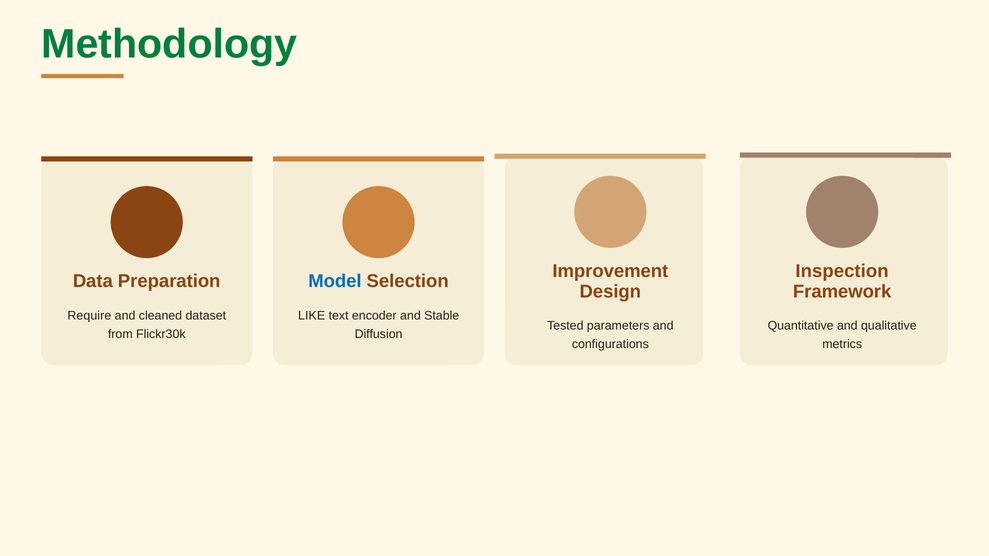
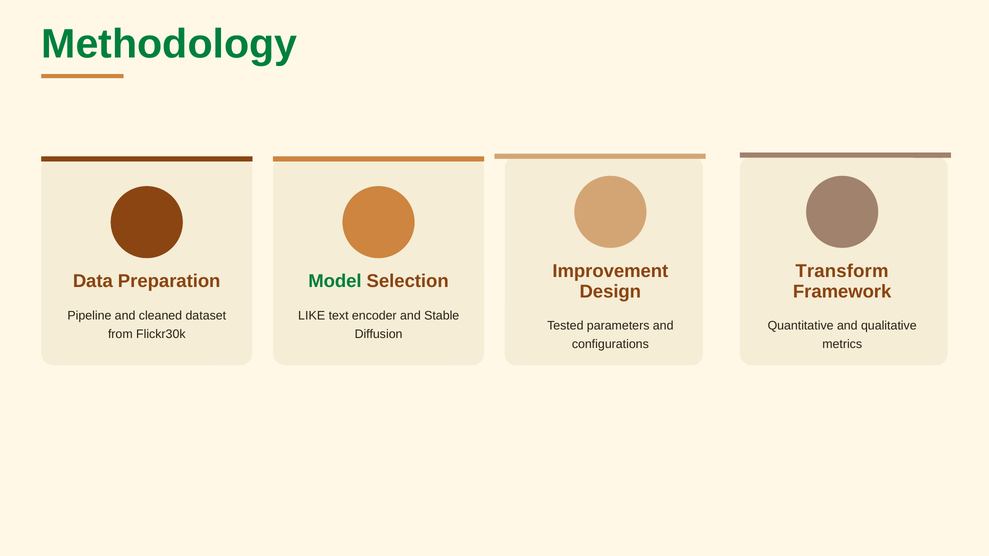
Inspection: Inspection -> Transform
Model colour: blue -> green
Require: Require -> Pipeline
